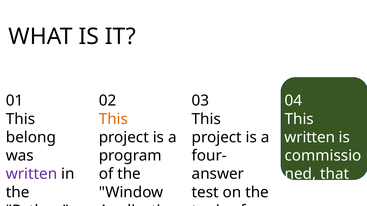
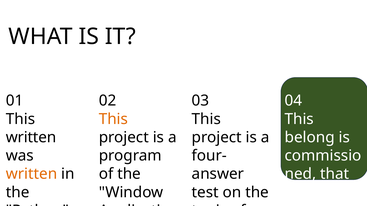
belong at (31, 138): belong -> written
written at (310, 138): written -> belong
written at (32, 174) colour: purple -> orange
